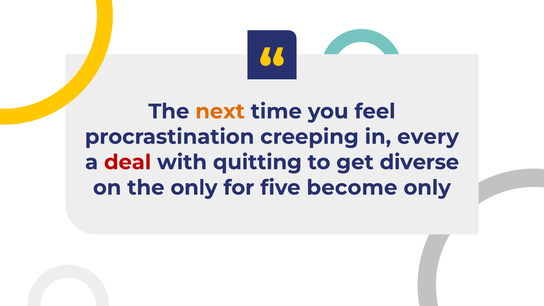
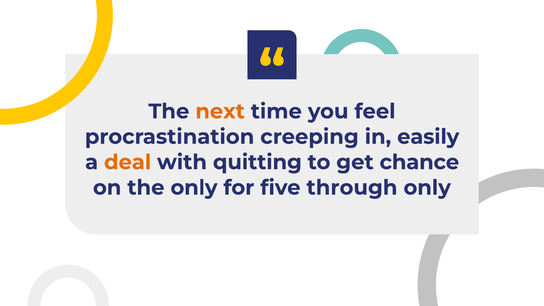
every: every -> easily
deal colour: red -> orange
diverse: diverse -> chance
become: become -> through
